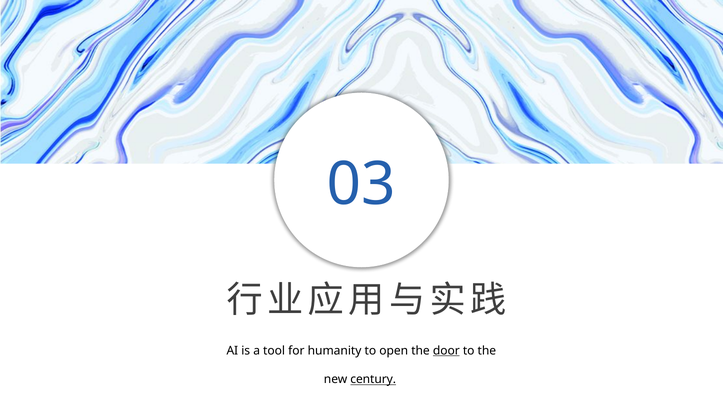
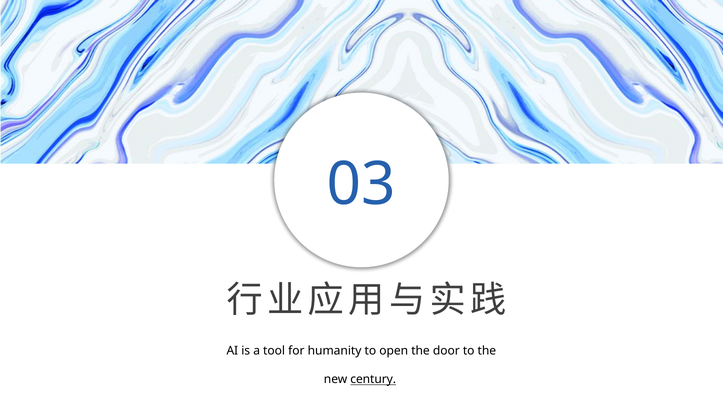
door underline: present -> none
